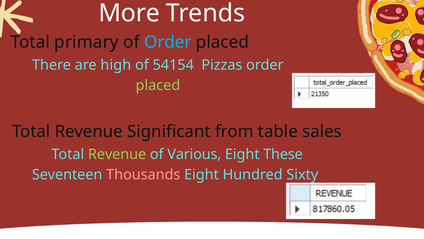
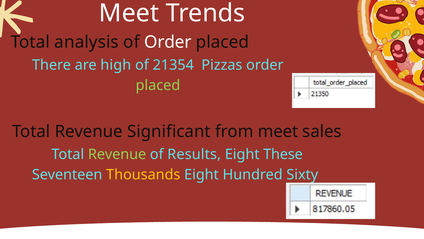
More at (129, 13): More -> Meet
primary: primary -> analysis
Order at (168, 42) colour: light blue -> white
54154: 54154 -> 21354
from table: table -> meet
Various: Various -> Results
Thousands colour: pink -> yellow
